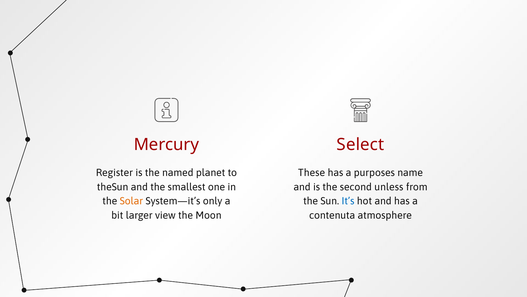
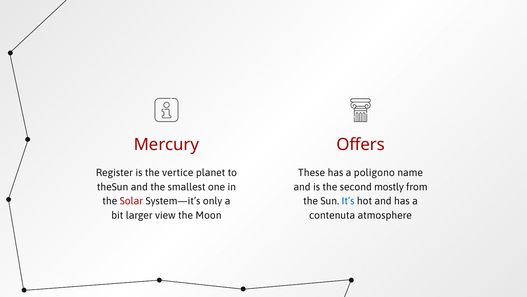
Select: Select -> Offers
named: named -> vertice
purposes: purposes -> poligono
unless: unless -> mostly
Solar colour: orange -> red
